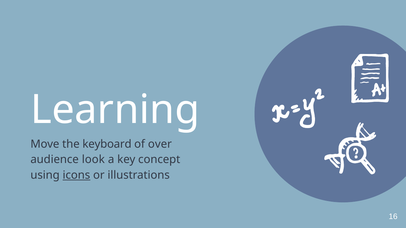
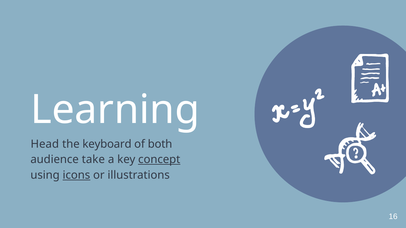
Move: Move -> Head
over: over -> both
look: look -> take
concept underline: none -> present
